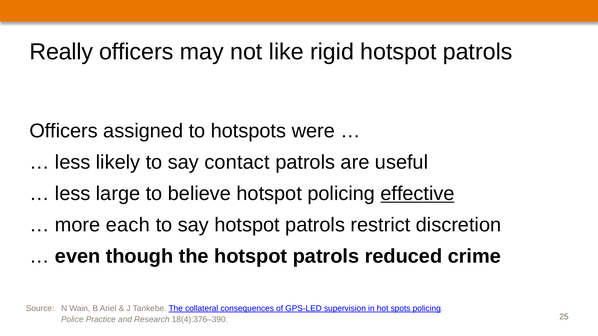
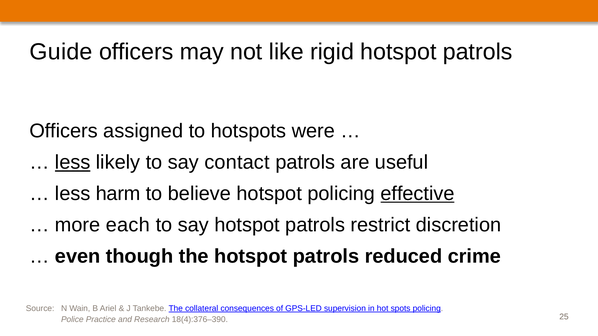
Really: Really -> Guide
less at (73, 163) underline: none -> present
large: large -> harm
